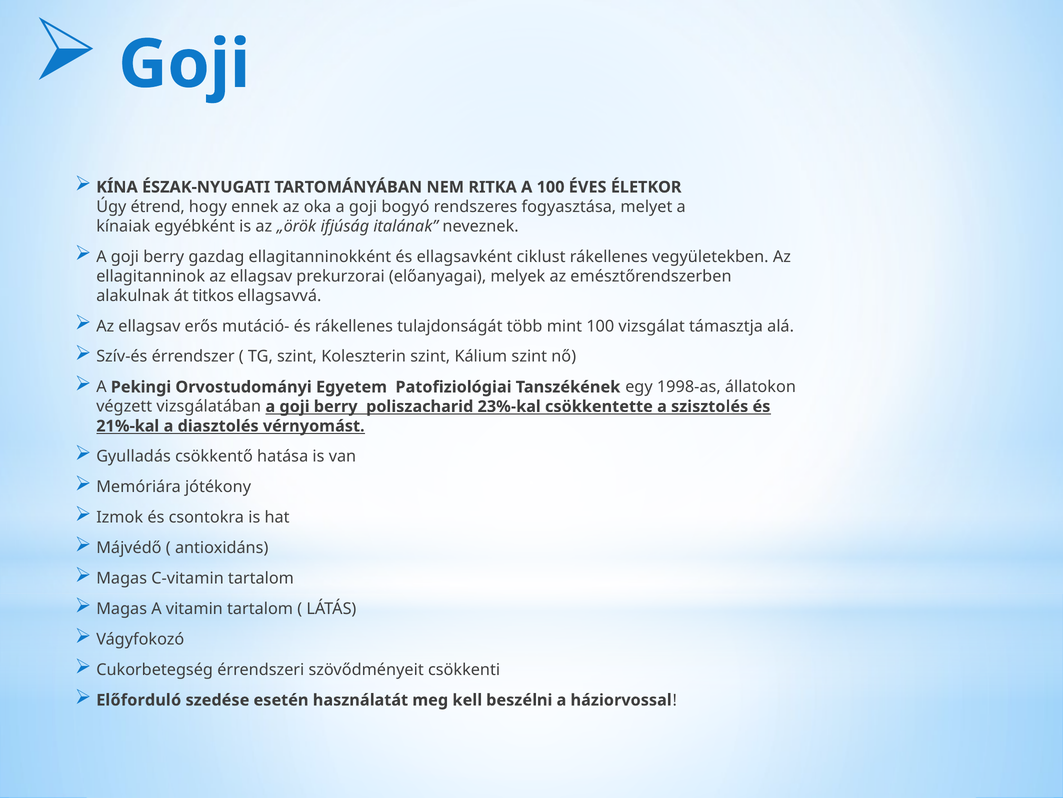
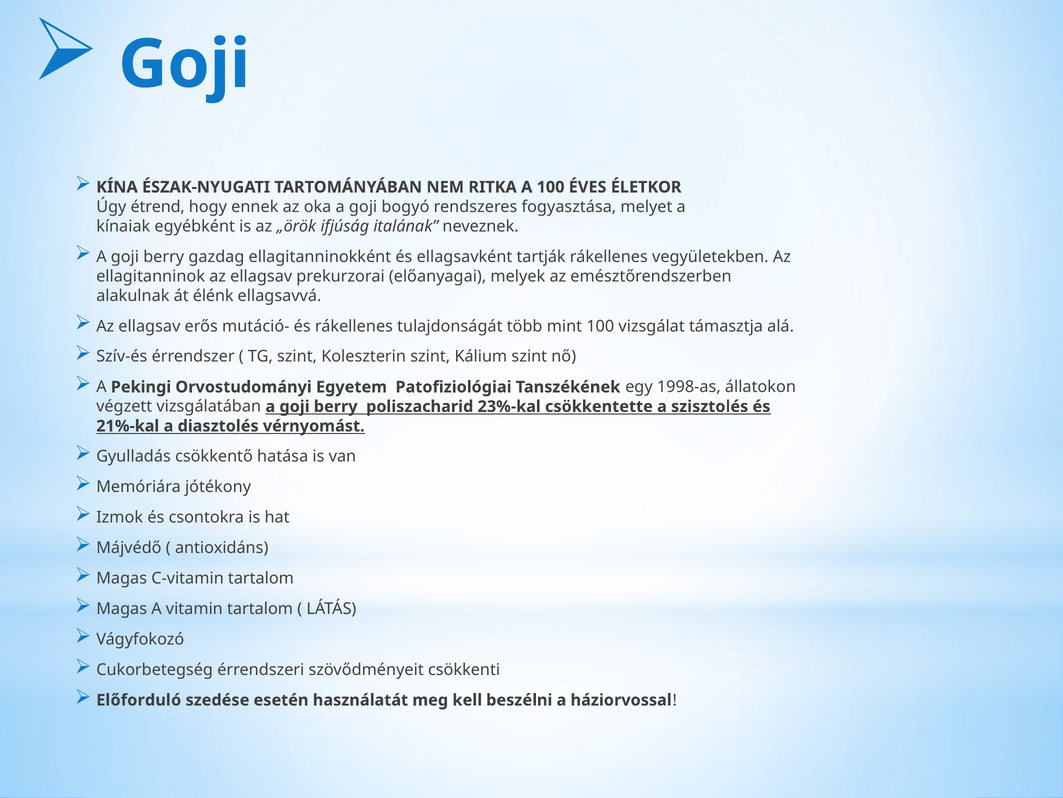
ciklust: ciklust -> tartják
titkos: titkos -> élénk
